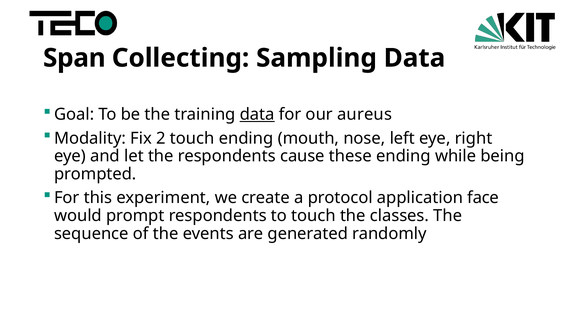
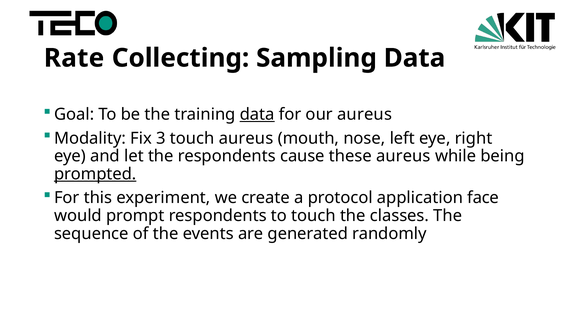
Span: Span -> Rate
2: 2 -> 3
touch ending: ending -> aureus
these ending: ending -> aureus
prompted underline: none -> present
